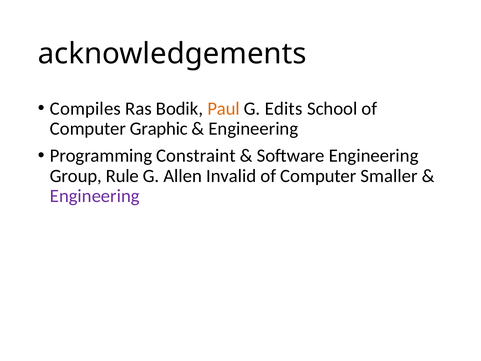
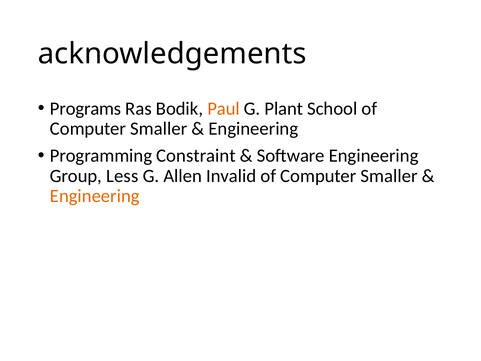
Compiles: Compiles -> Programs
Edits: Edits -> Plant
Graphic at (159, 129): Graphic -> Smaller
Rule: Rule -> Less
Engineering at (95, 196) colour: purple -> orange
